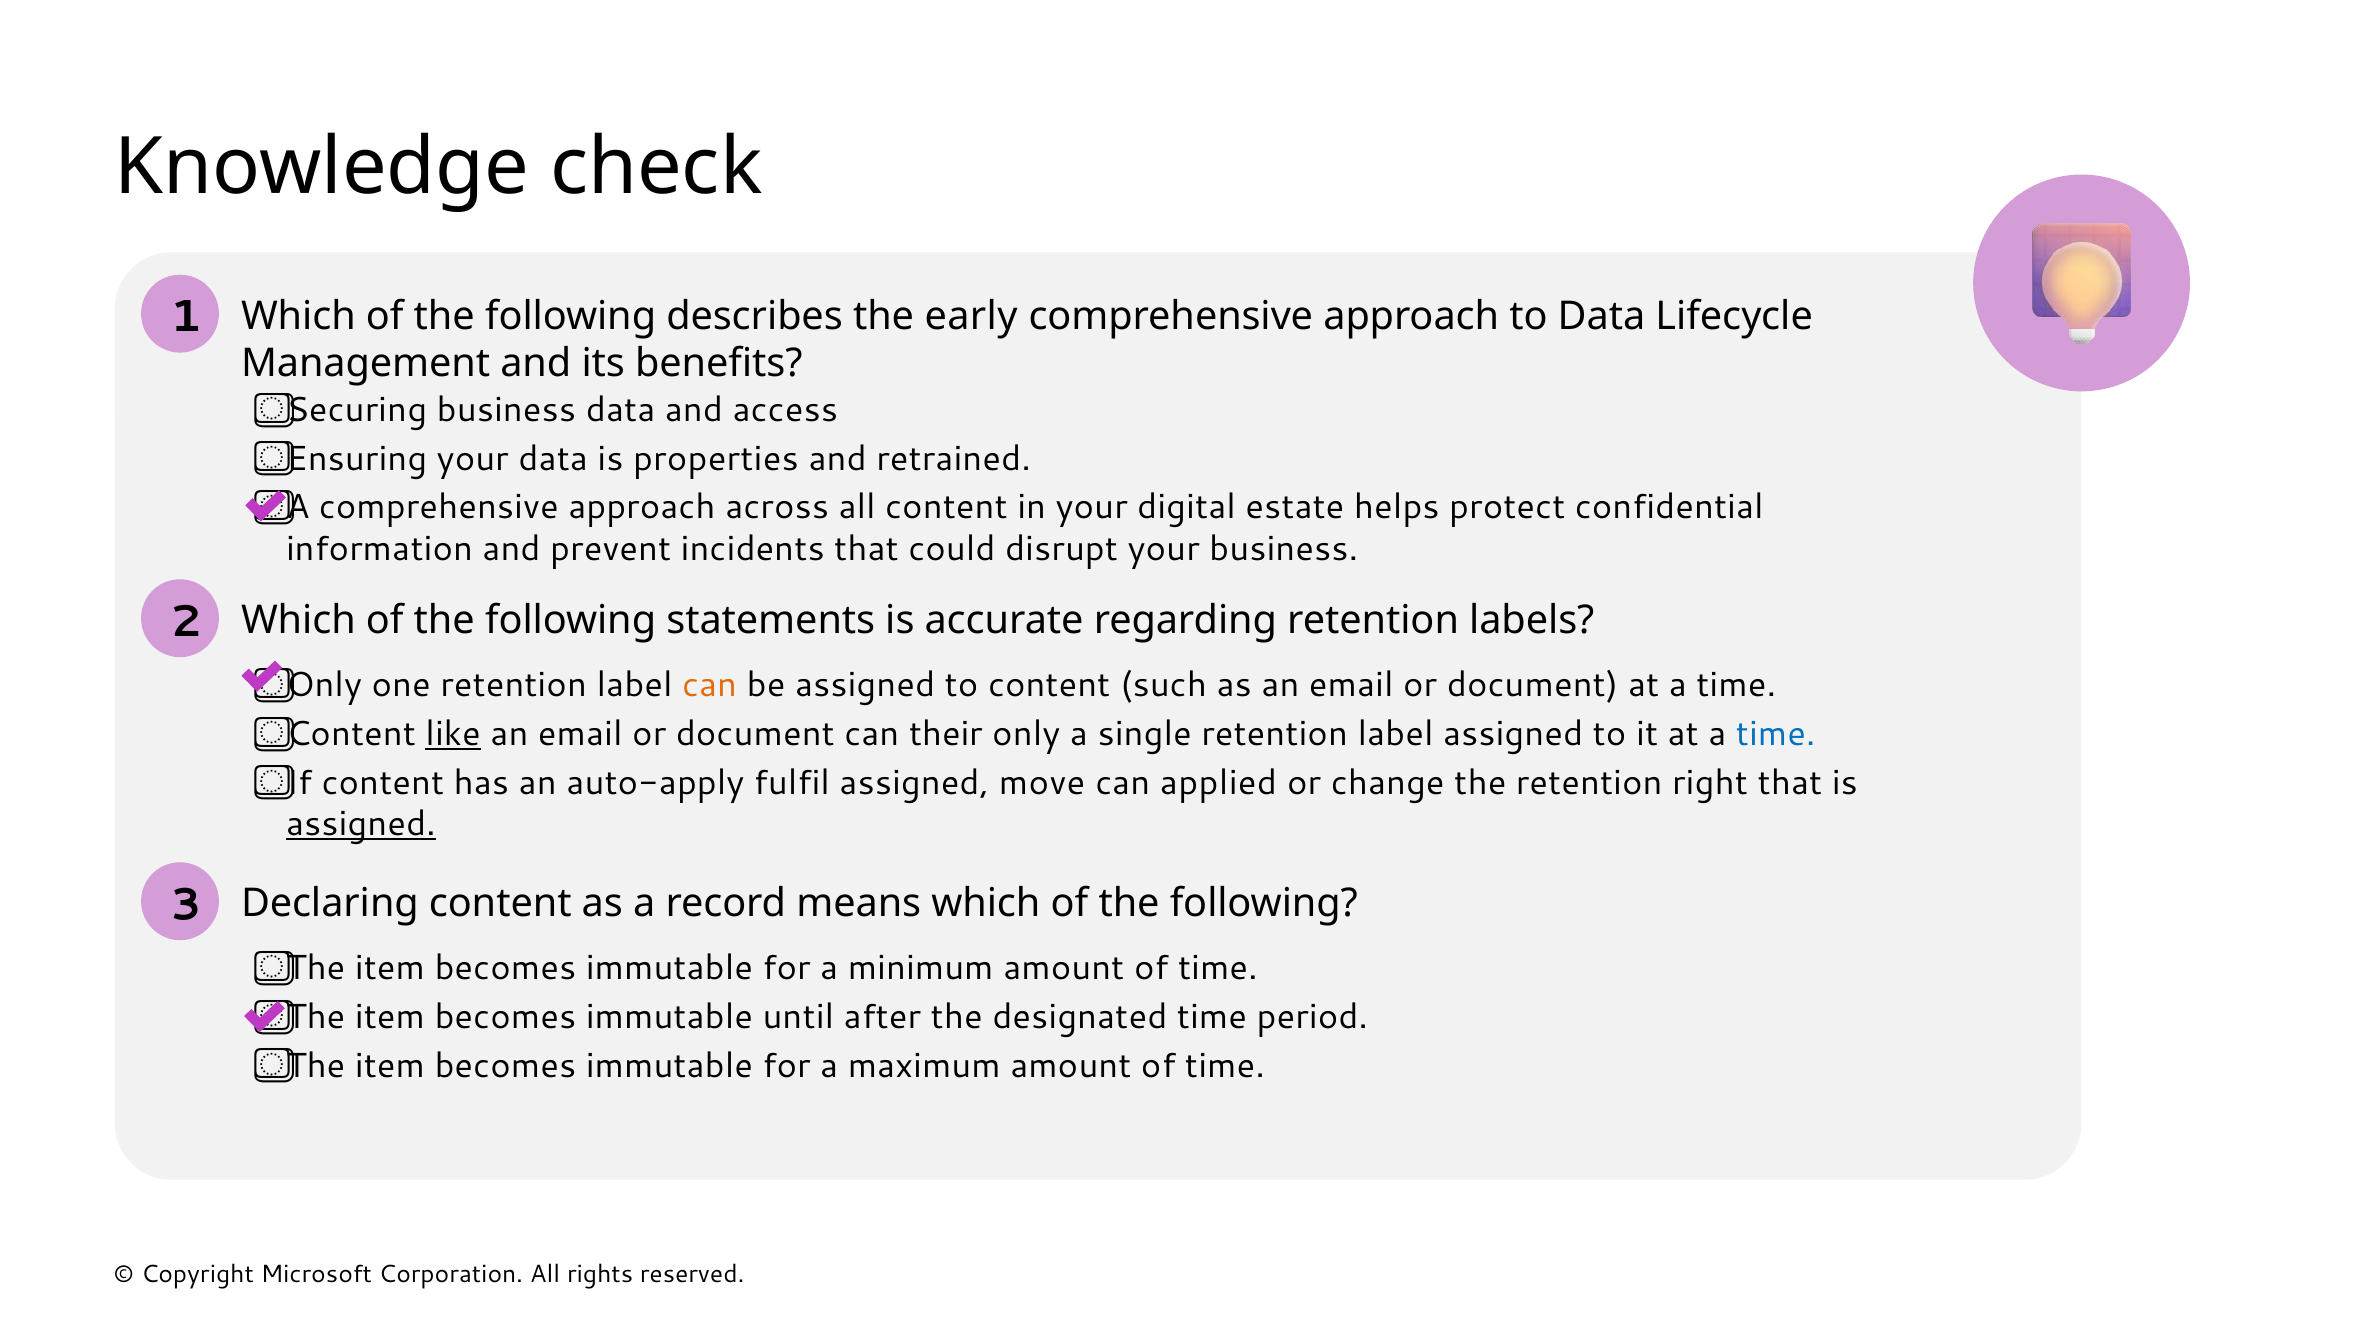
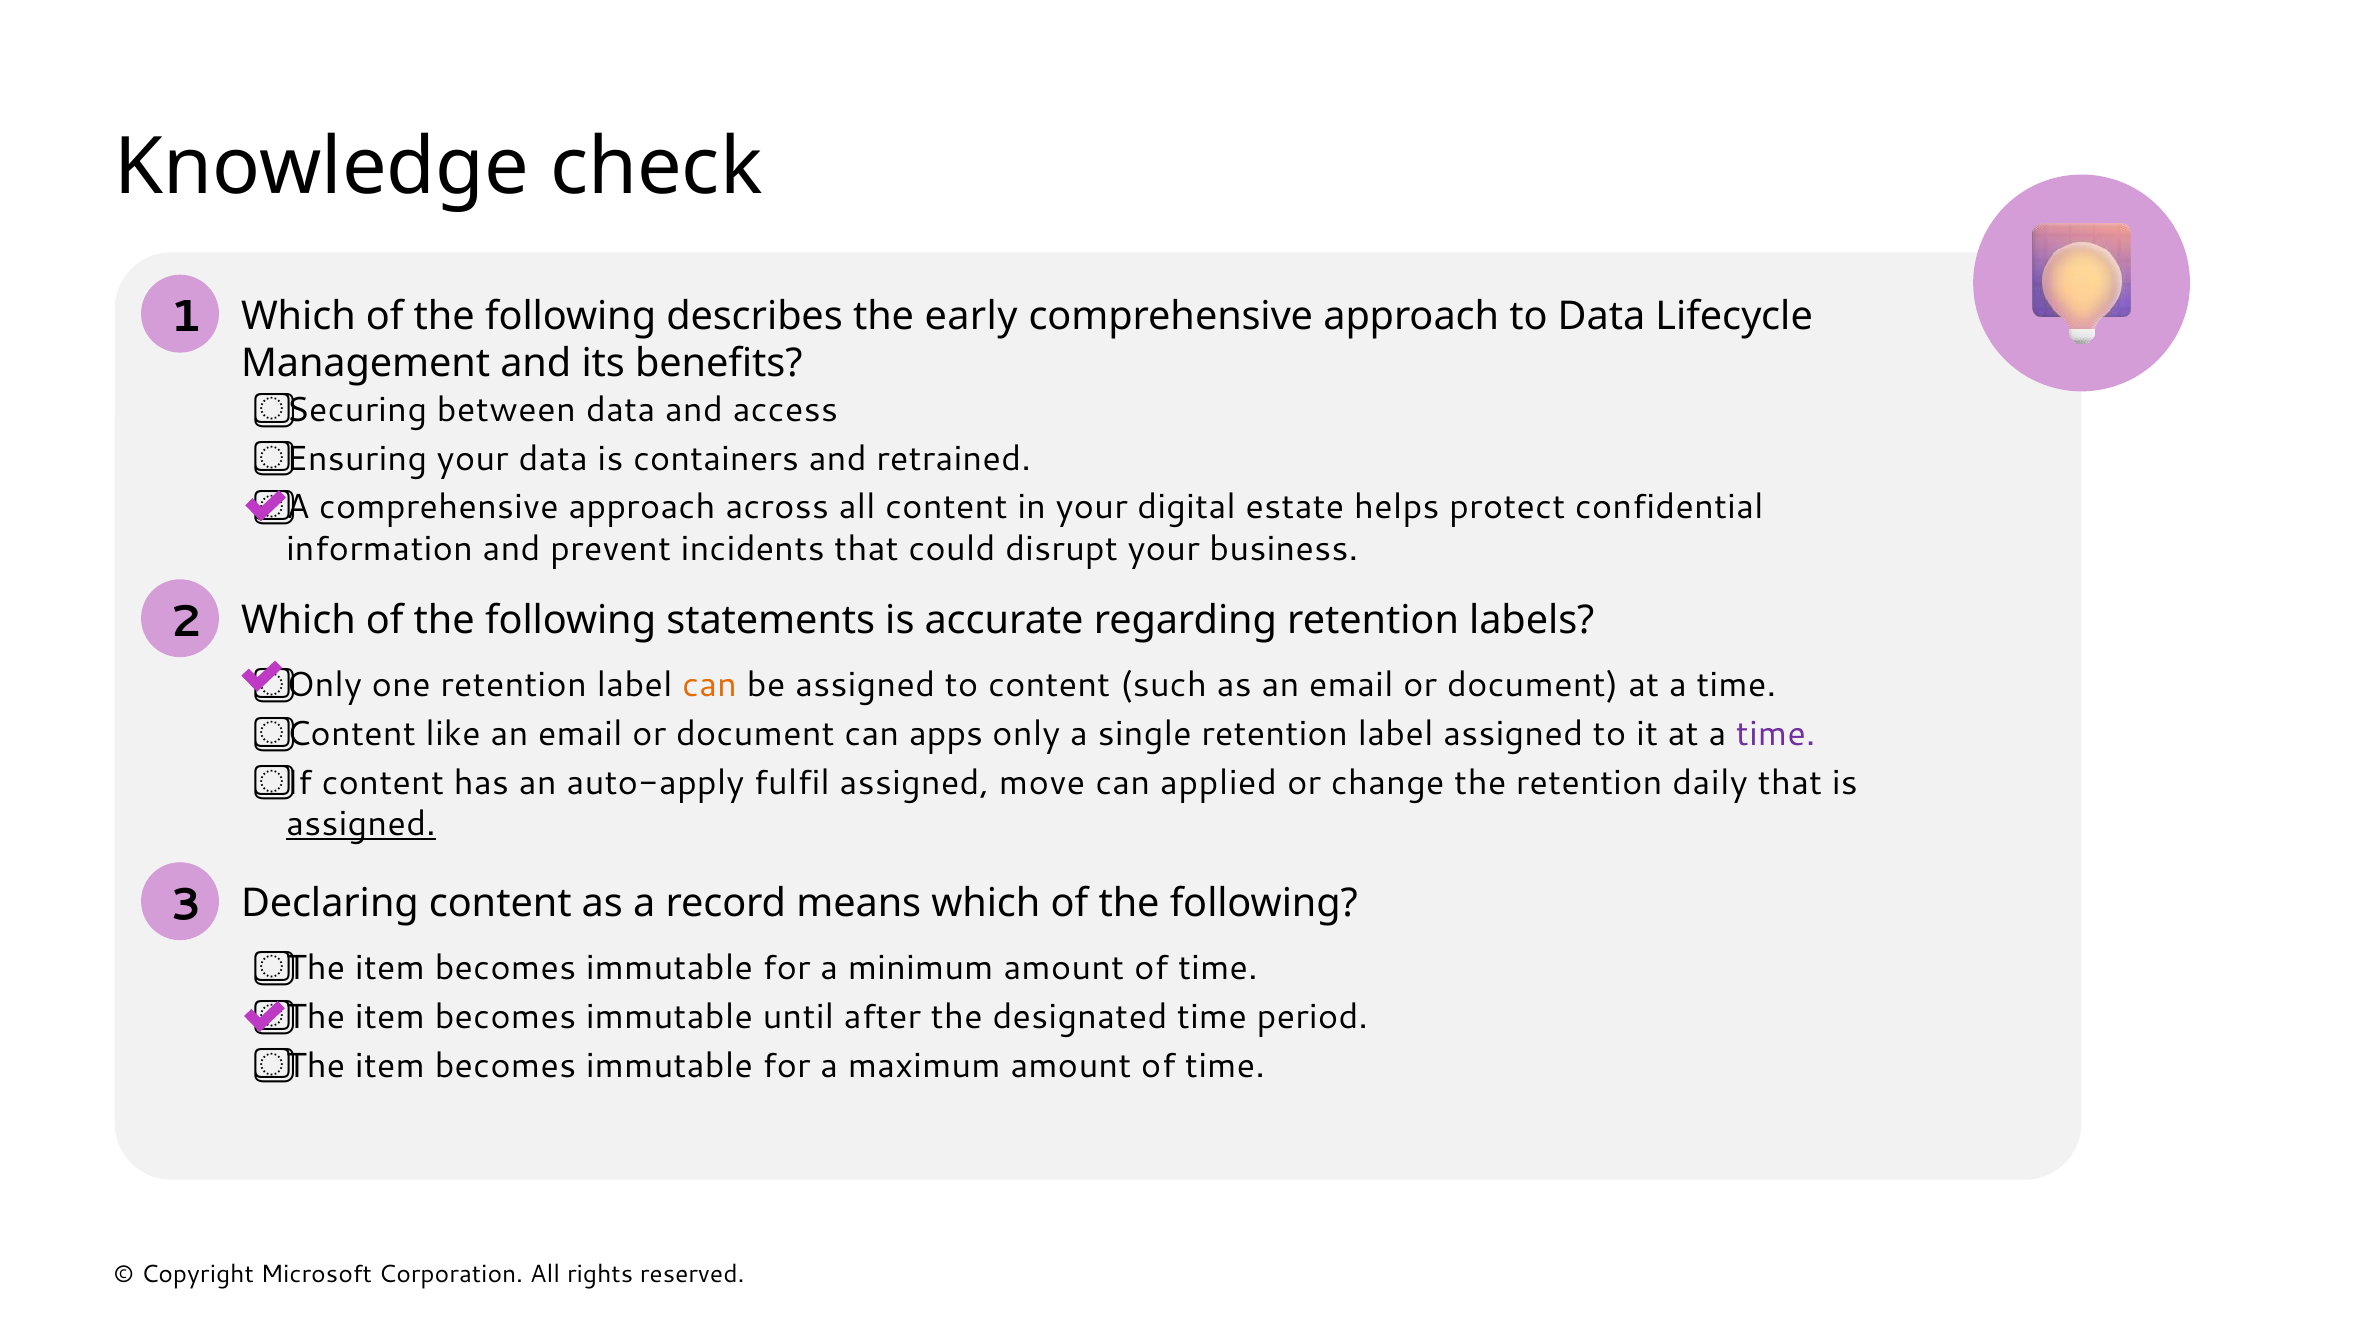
business at (506, 410): business -> between
properties: properties -> containers
like underline: present -> none
their: their -> apps
time at (1776, 734) colour: blue -> purple
right: right -> daily
